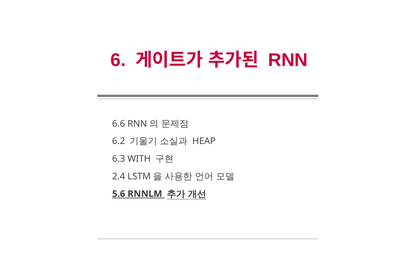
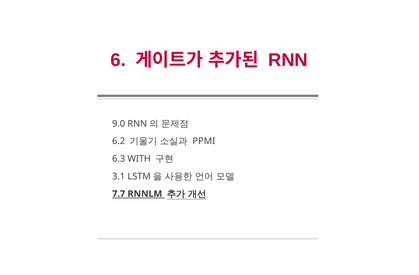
6.6: 6.6 -> 9.0
HEAP: HEAP -> PPMI
2.4: 2.4 -> 3.1
5.6: 5.6 -> 7.7
